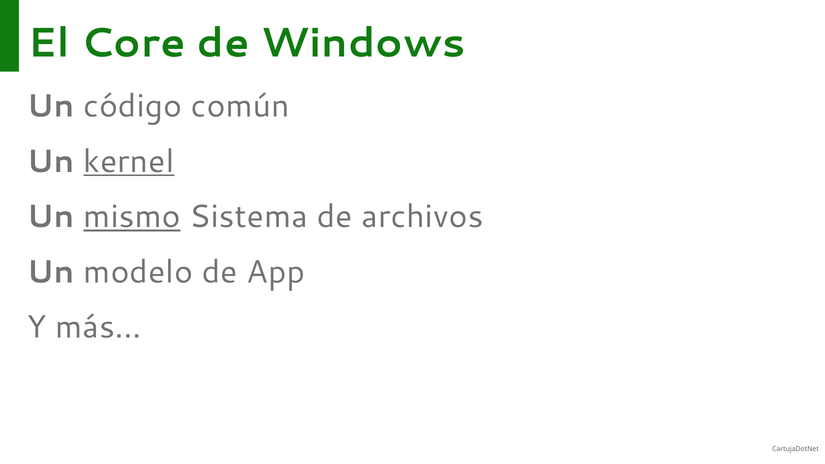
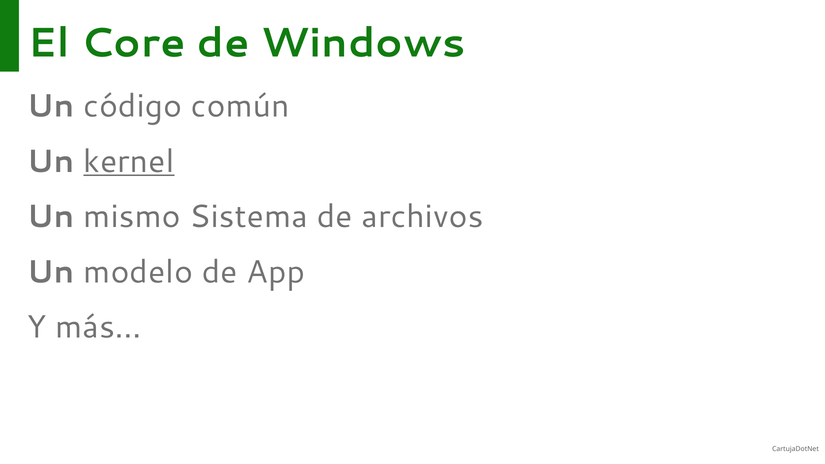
mismo underline: present -> none
